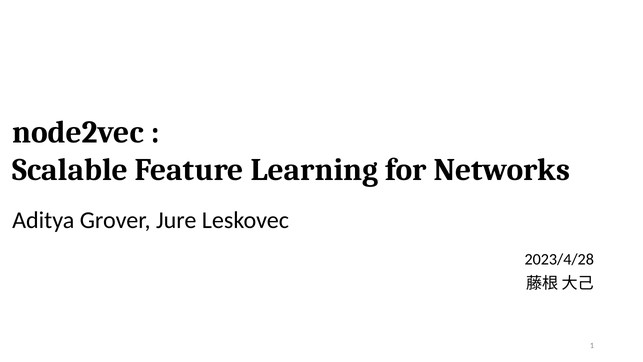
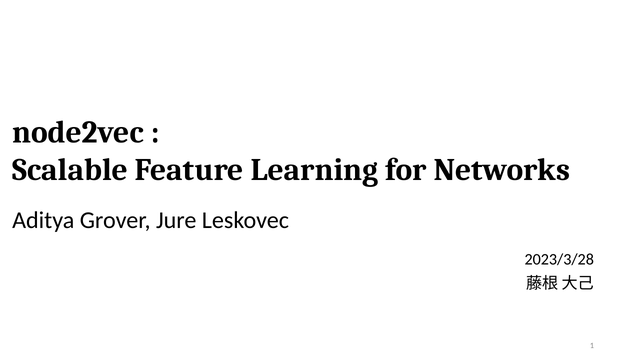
2023/4/28: 2023/4/28 -> 2023/3/28
